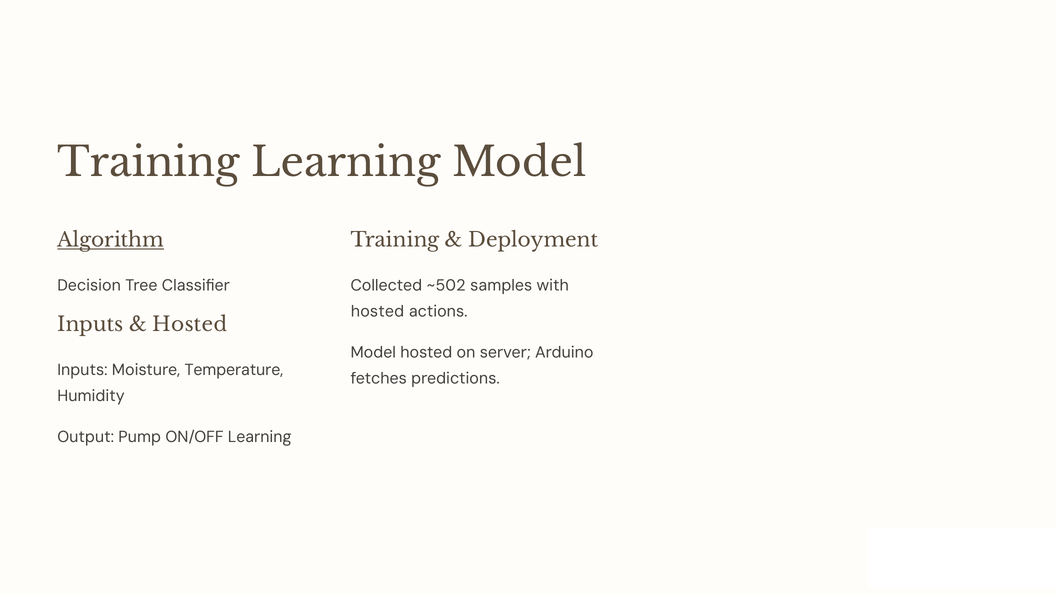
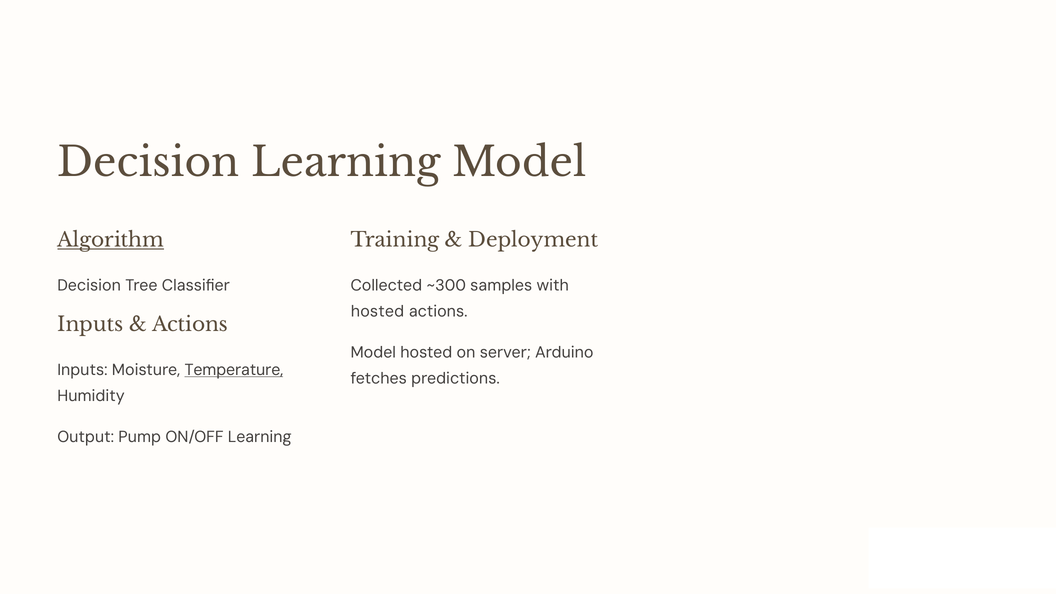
Training at (148, 163): Training -> Decision
~502: ~502 -> ~300
Hosted at (190, 325): Hosted -> Actions
Temperature underline: none -> present
